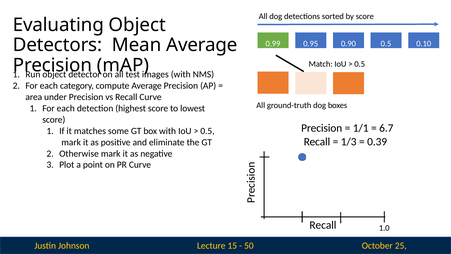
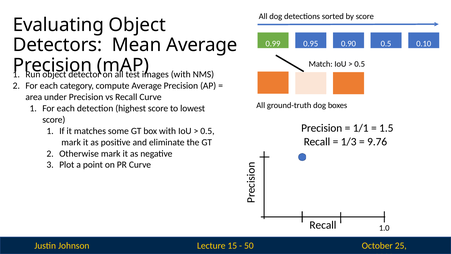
6.7: 6.7 -> 1.5
0.39: 0.39 -> 9.76
